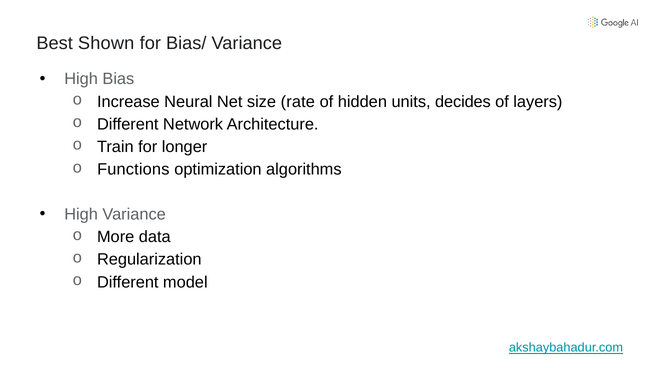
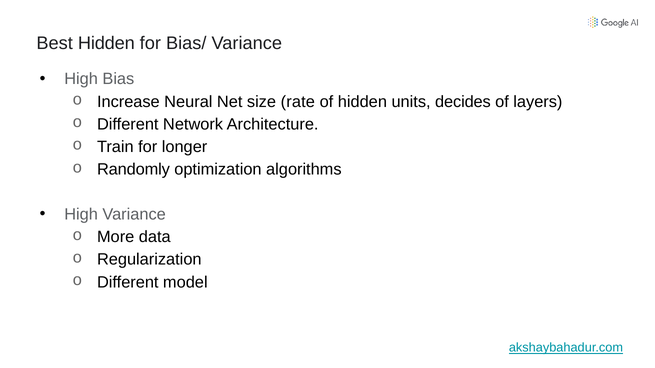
Best Shown: Shown -> Hidden
Functions: Functions -> Randomly
